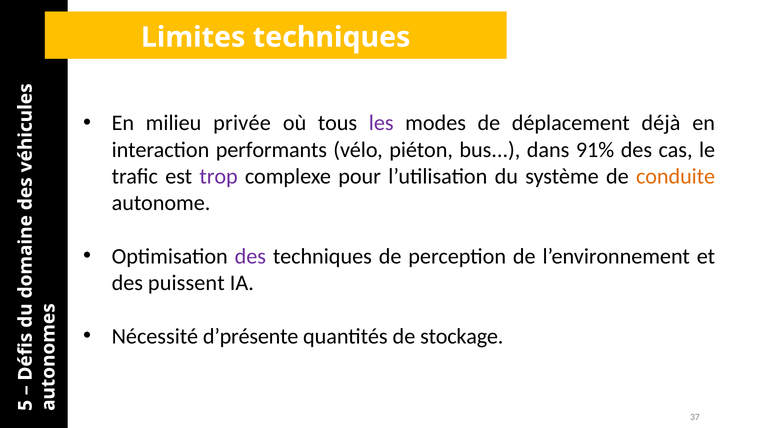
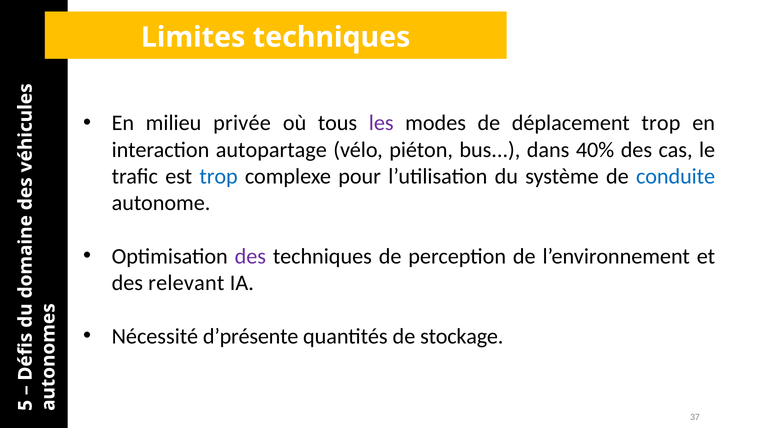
déplacement déjà: déjà -> trop
performants: performants -> autopartage
91%: 91% -> 40%
trop at (219, 176) colour: purple -> blue
conduite colour: orange -> blue
puissent: puissent -> relevant
